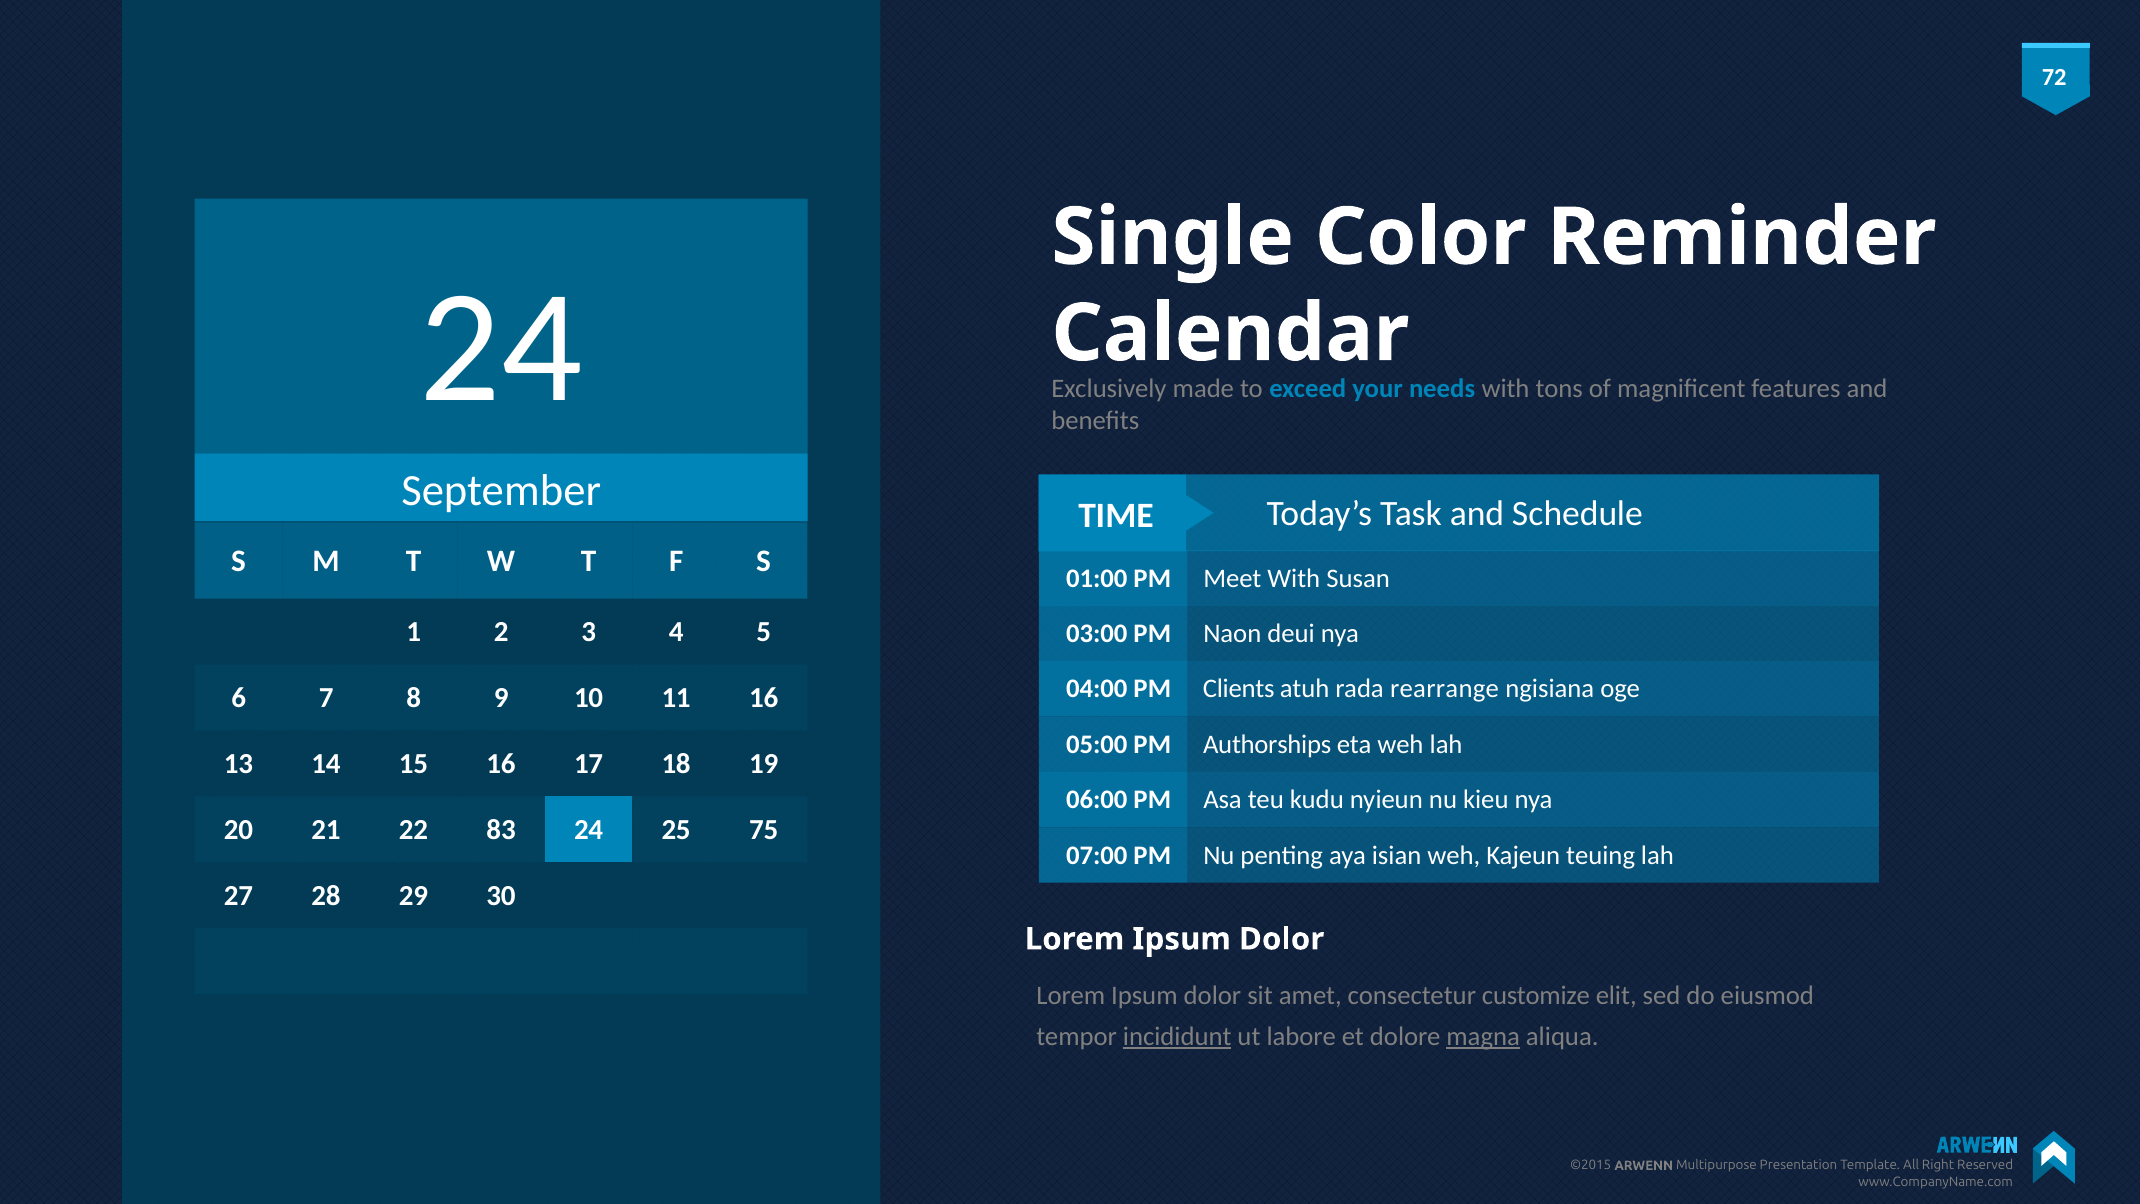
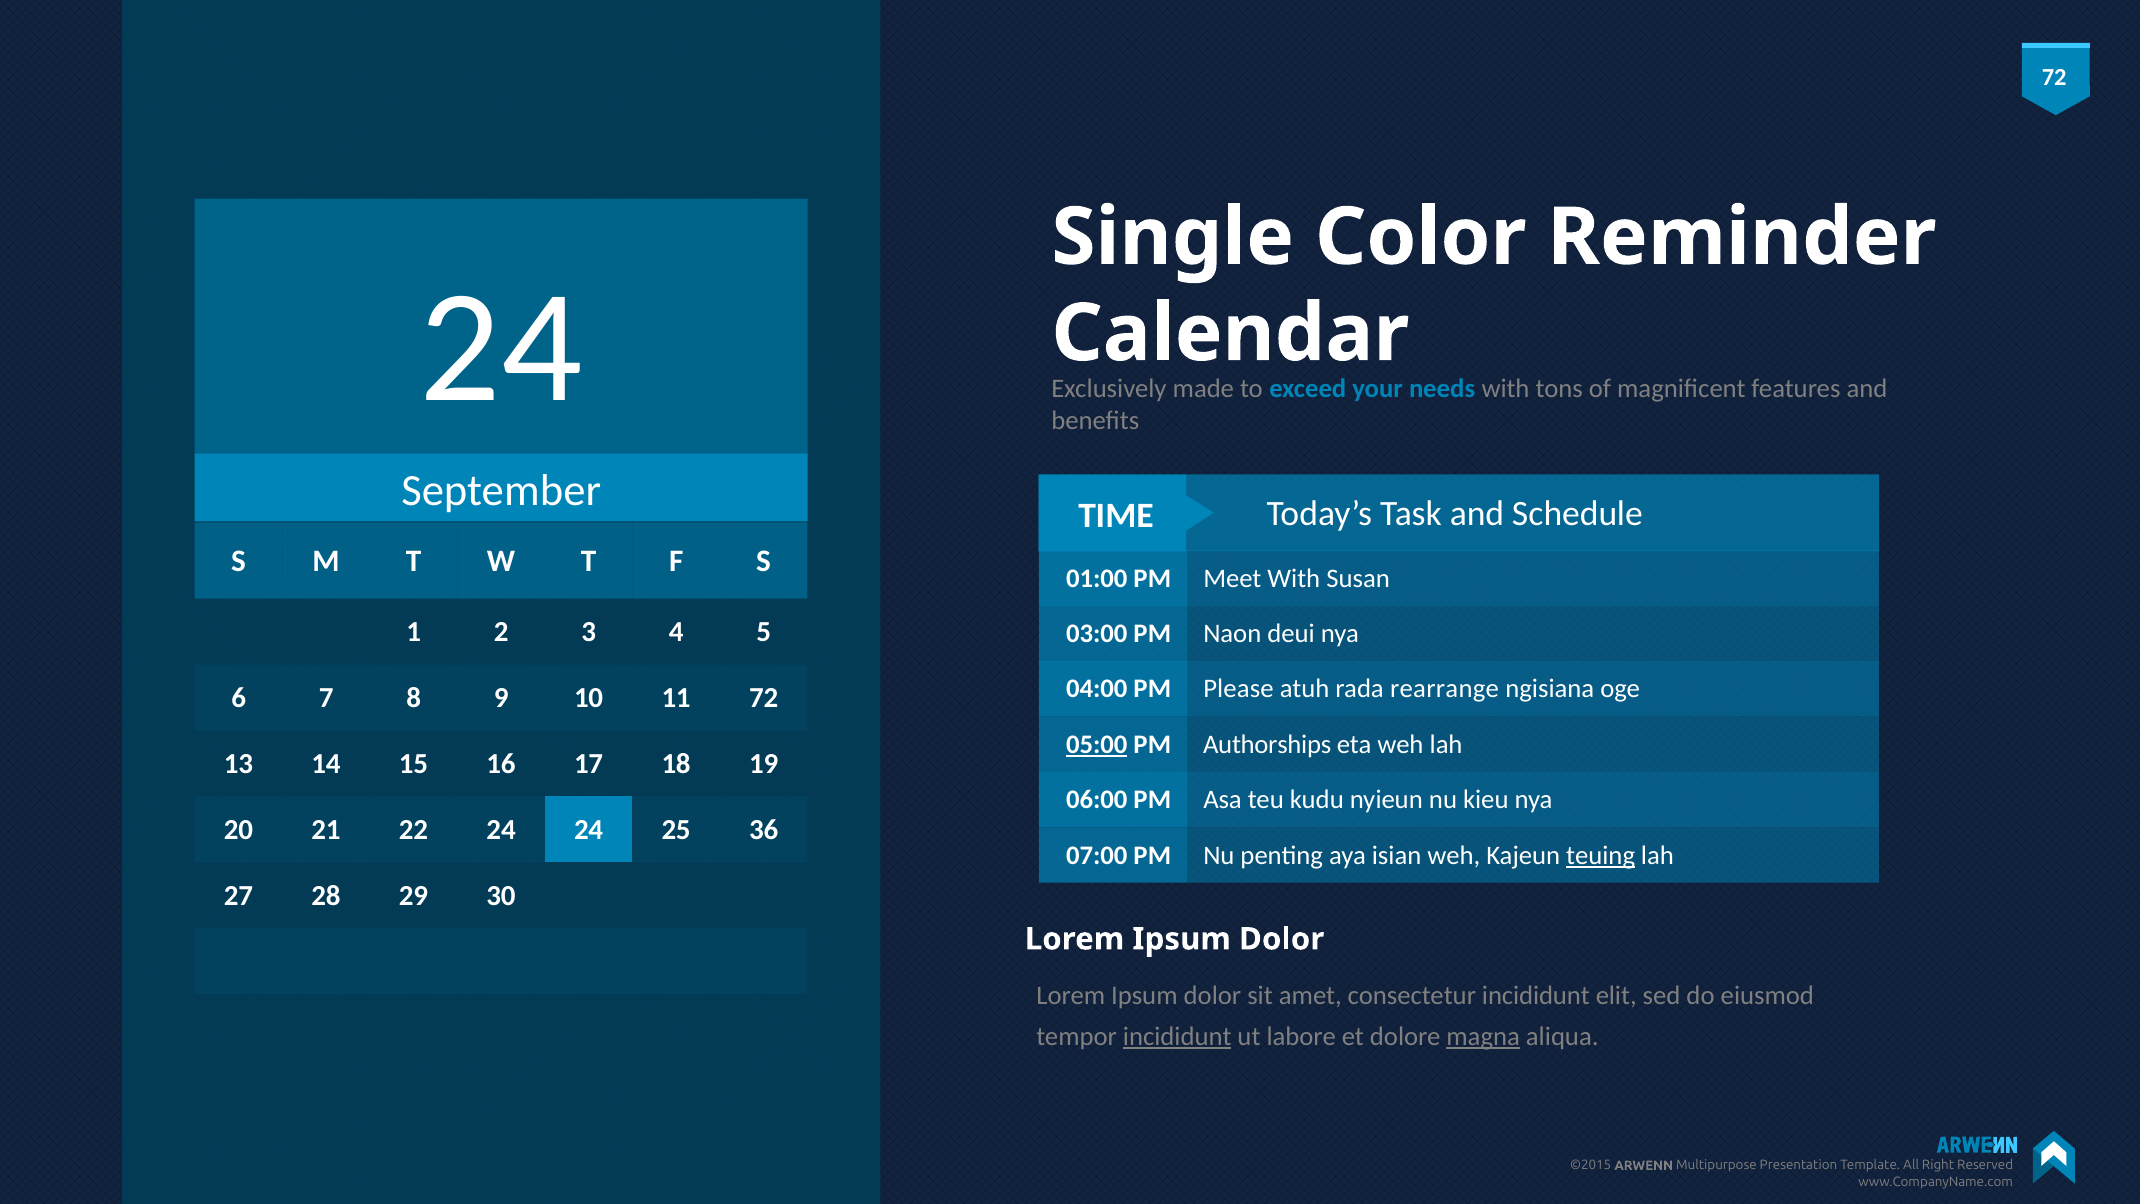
Clients: Clients -> Please
11 16: 16 -> 72
05:00 underline: none -> present
22 83: 83 -> 24
75: 75 -> 36
teuing underline: none -> present
consectetur customize: customize -> incididunt
